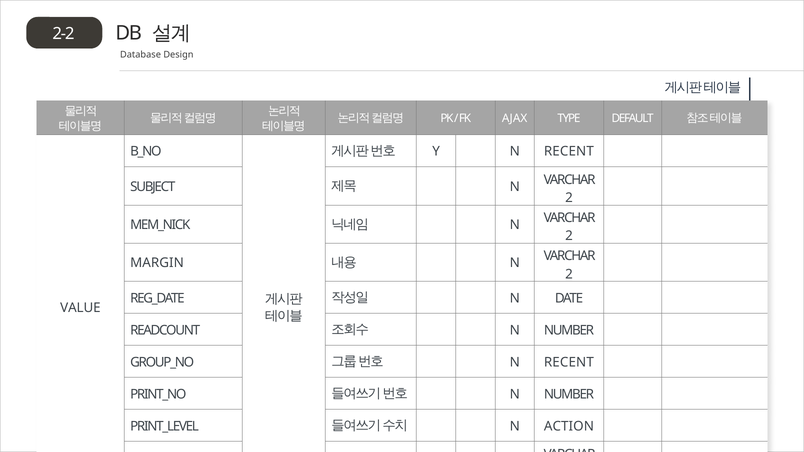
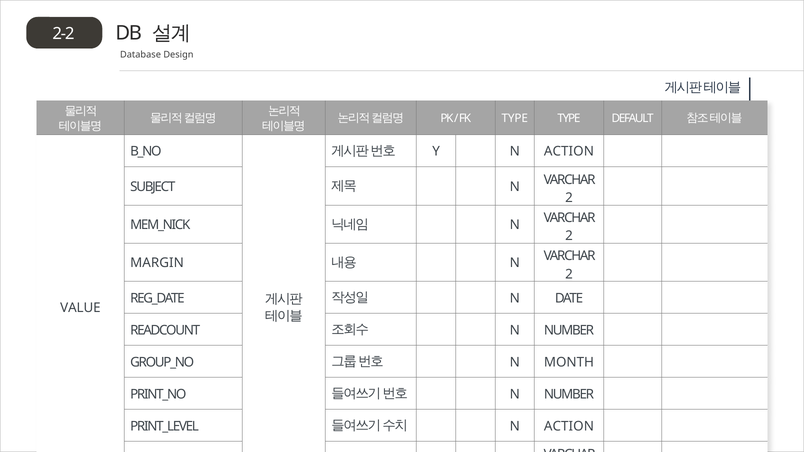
FK AJAX: AJAX -> TYPE
Y N RECENT: RECENT -> ACTION
RECENT at (569, 362): RECENT -> MONTH
